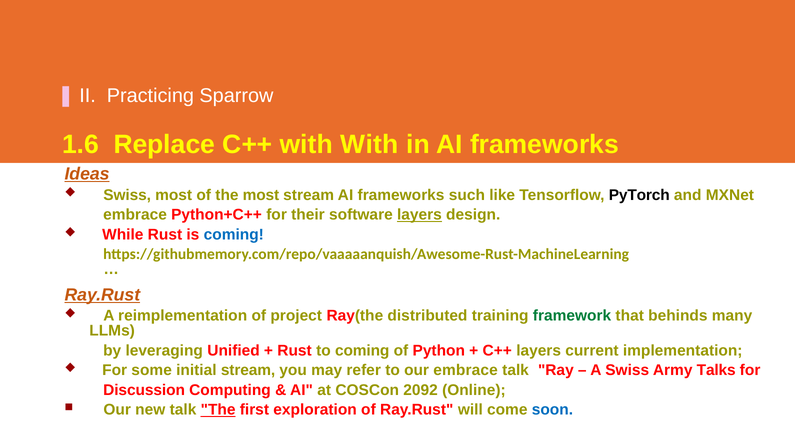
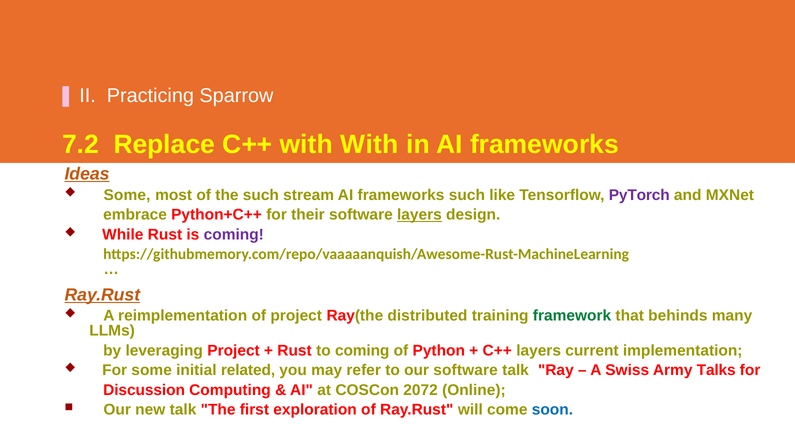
1.6: 1.6 -> 7.2
Swiss at (127, 195): Swiss -> Some
the most: most -> such
PyTorch colour: black -> purple
coming at (234, 235) colour: blue -> purple
leveraging Unified: Unified -> Project
initial stream: stream -> related
our embrace: embrace -> software
2092: 2092 -> 2072
The at (218, 410) underline: present -> none
